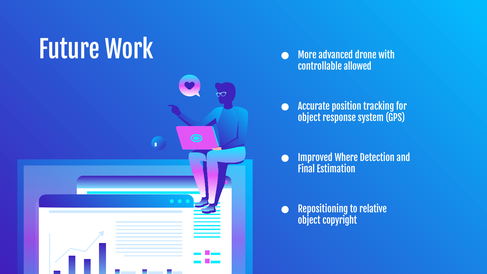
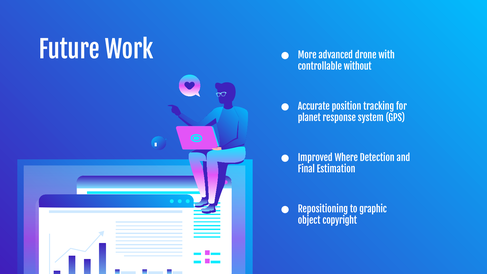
allowed: allowed -> without
object at (309, 118): object -> planet
relative: relative -> graphic
